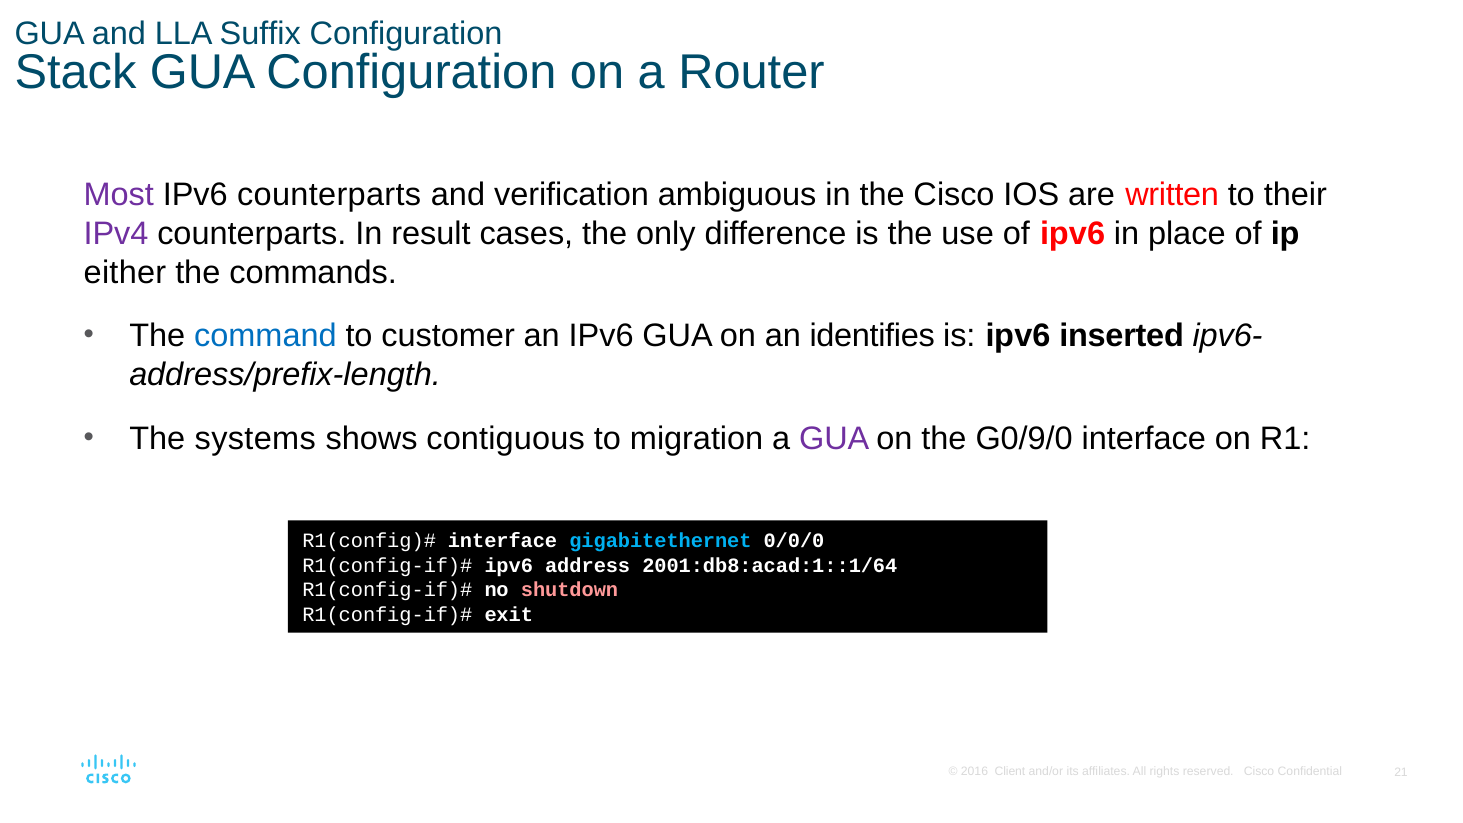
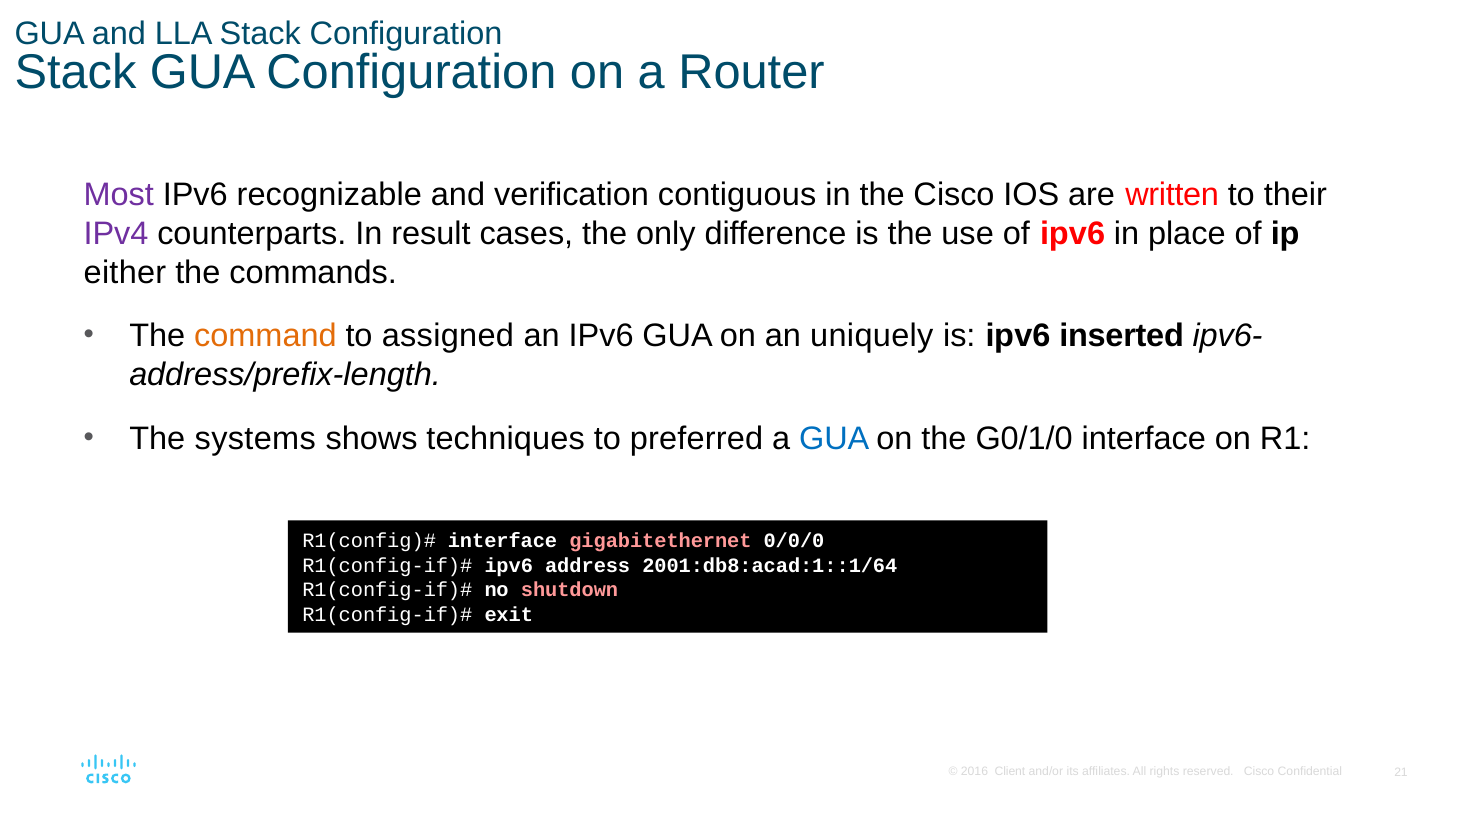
LLA Suffix: Suffix -> Stack
IPv6 counterparts: counterparts -> recognizable
ambiguous: ambiguous -> contiguous
command colour: blue -> orange
customer: customer -> assigned
identifies: identifies -> uniquely
contiguous: contiguous -> techniques
migration: migration -> preferred
GUA at (834, 438) colour: purple -> blue
G0/9/0: G0/9/0 -> G0/1/0
gigabitethernet colour: light blue -> pink
